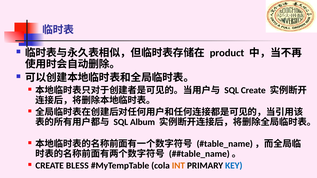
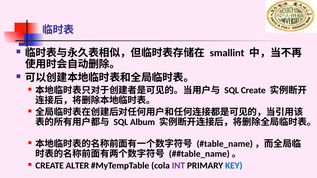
product: product -> smallint
BLESS: BLESS -> ALTER
INT colour: orange -> purple
